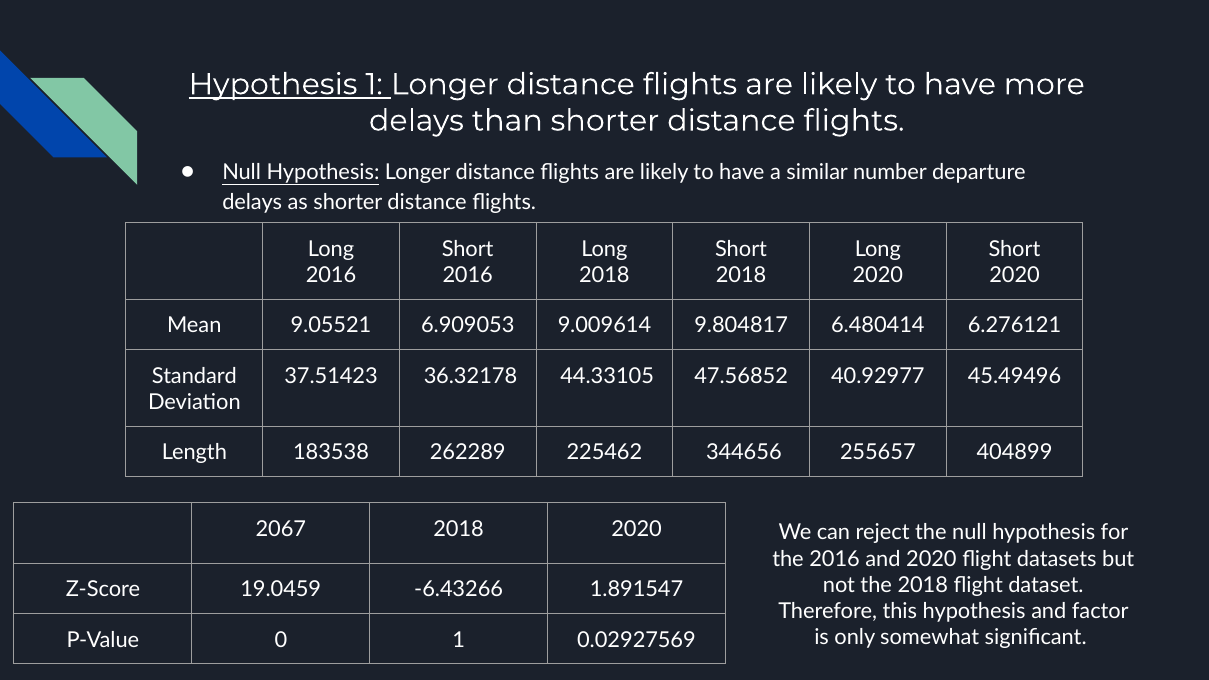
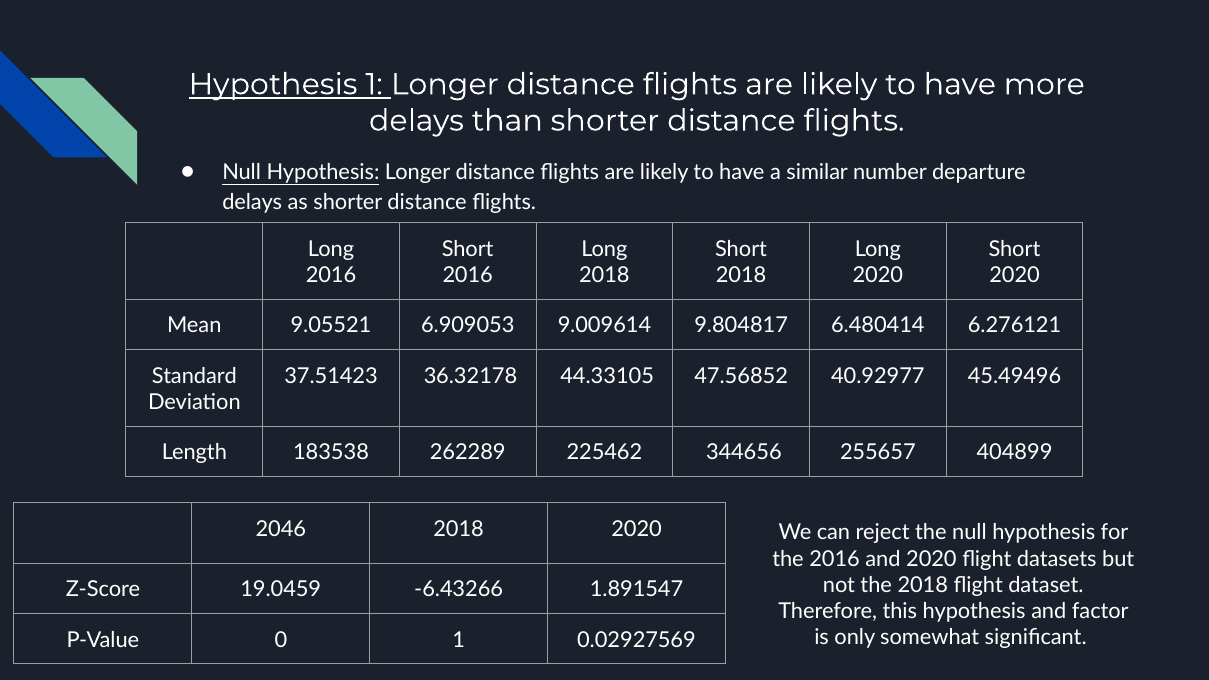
2067: 2067 -> 2046
